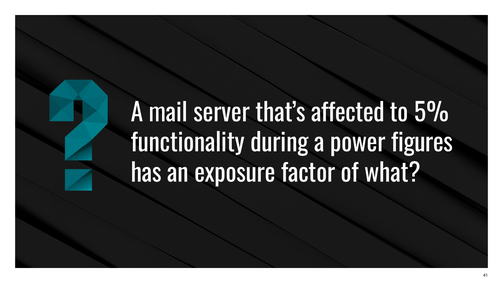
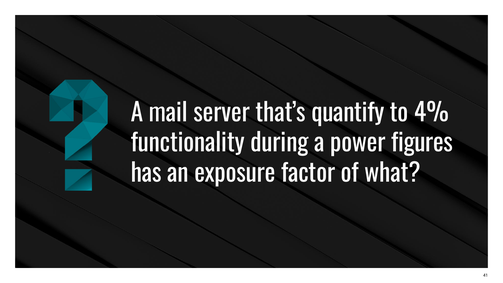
affected: affected -> quantify
5%: 5% -> 4%
